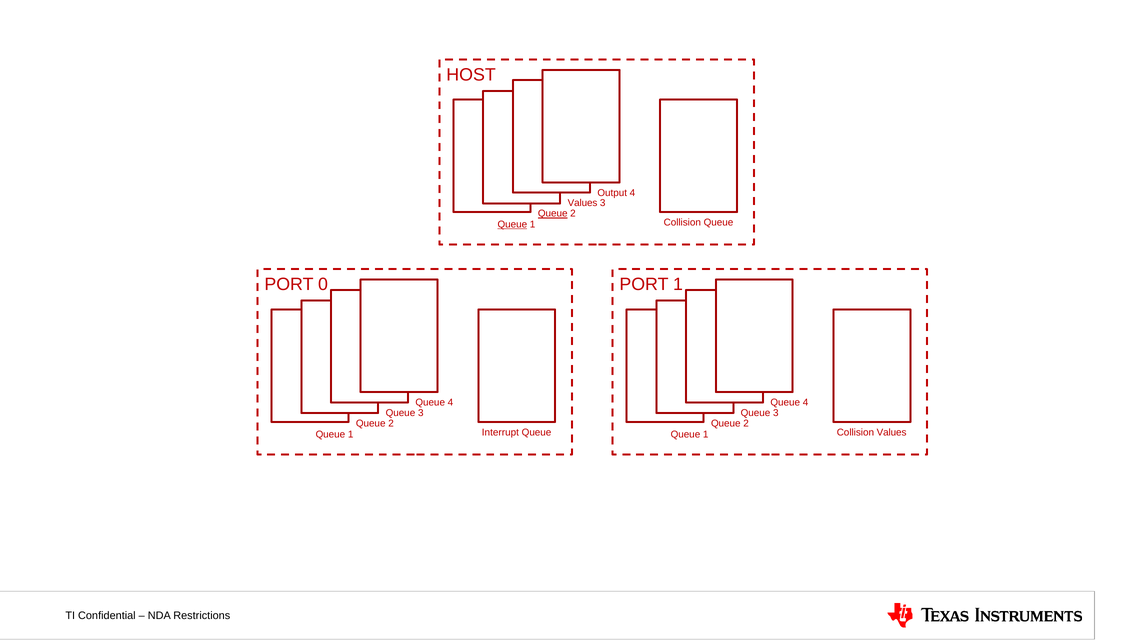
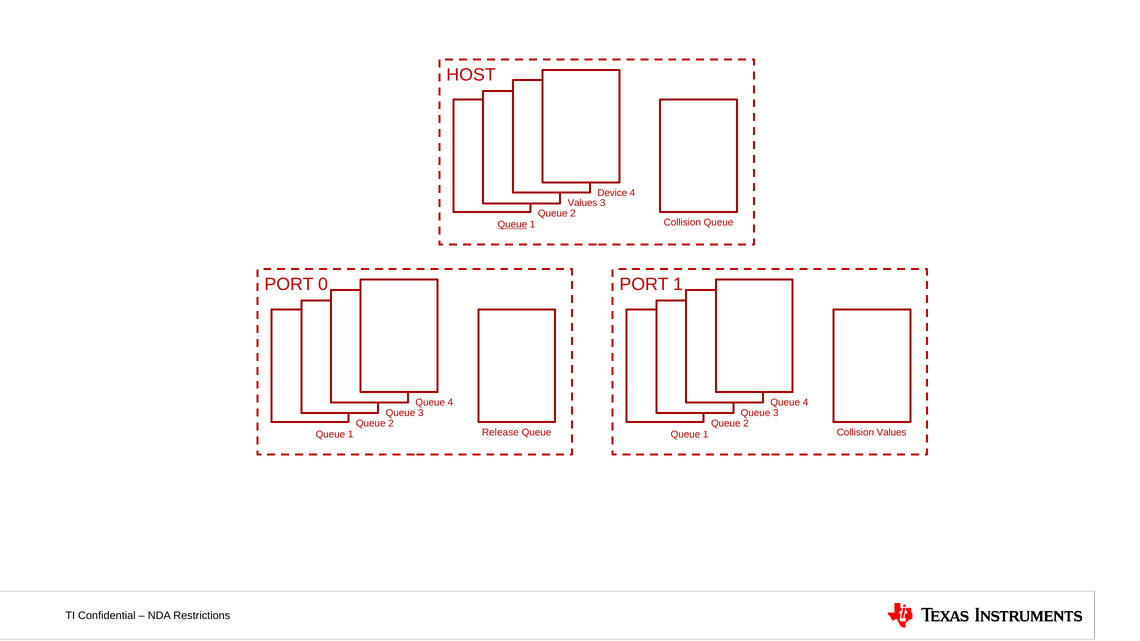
Output: Output -> Device
Queue at (553, 214) underline: present -> none
Interrupt: Interrupt -> Release
